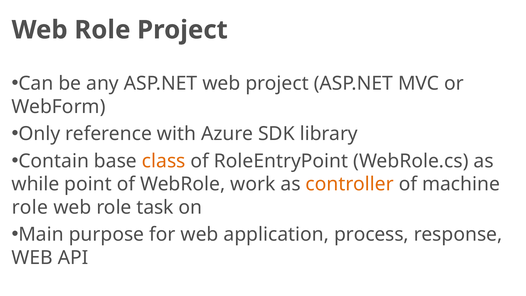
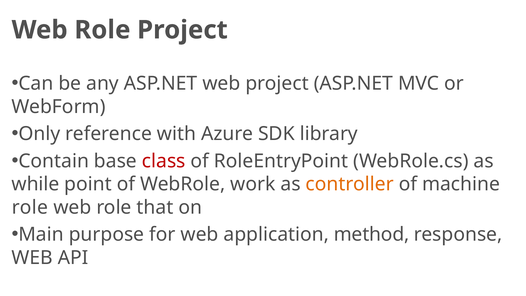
class colour: orange -> red
task: task -> that
process: process -> method
